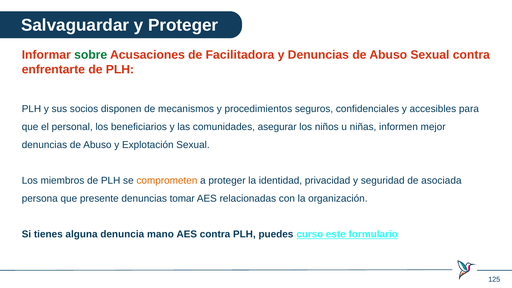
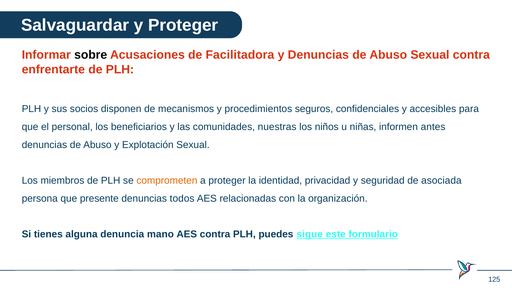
sobre colour: green -> black
asegurar: asegurar -> nuestras
mejor: mejor -> antes
tomar: tomar -> todos
curso: curso -> sigue
